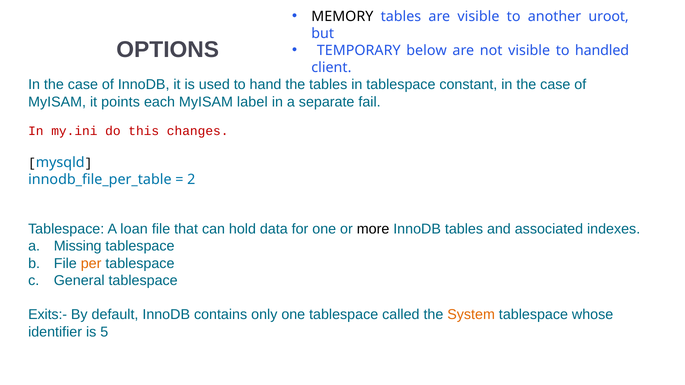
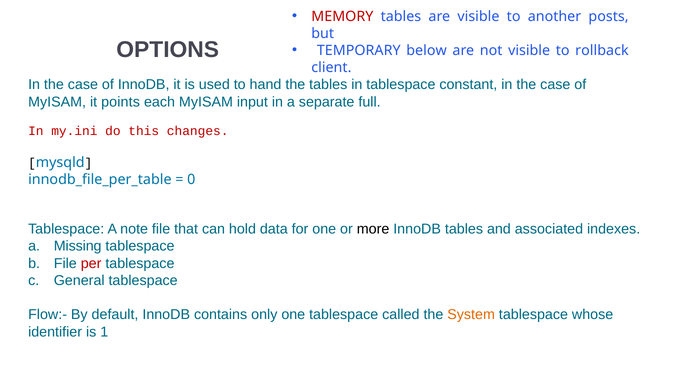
MEMORY colour: black -> red
uroot: uroot -> posts
handled: handled -> rollback
label: label -> input
fail: fail -> full
2: 2 -> 0
loan: loan -> note
per colour: orange -> red
Exits:-: Exits:- -> Flow:-
5: 5 -> 1
